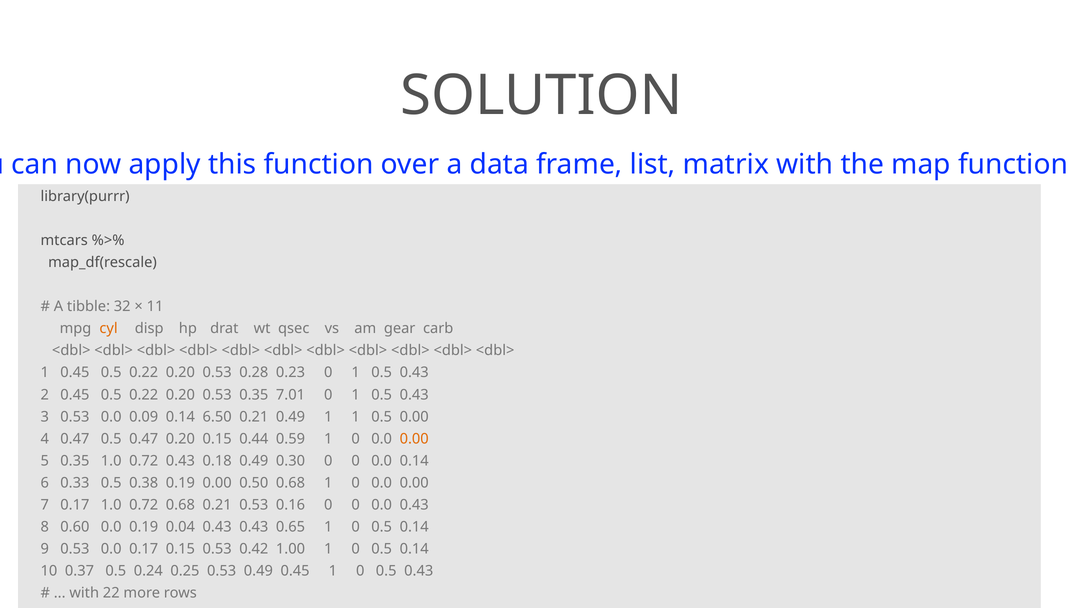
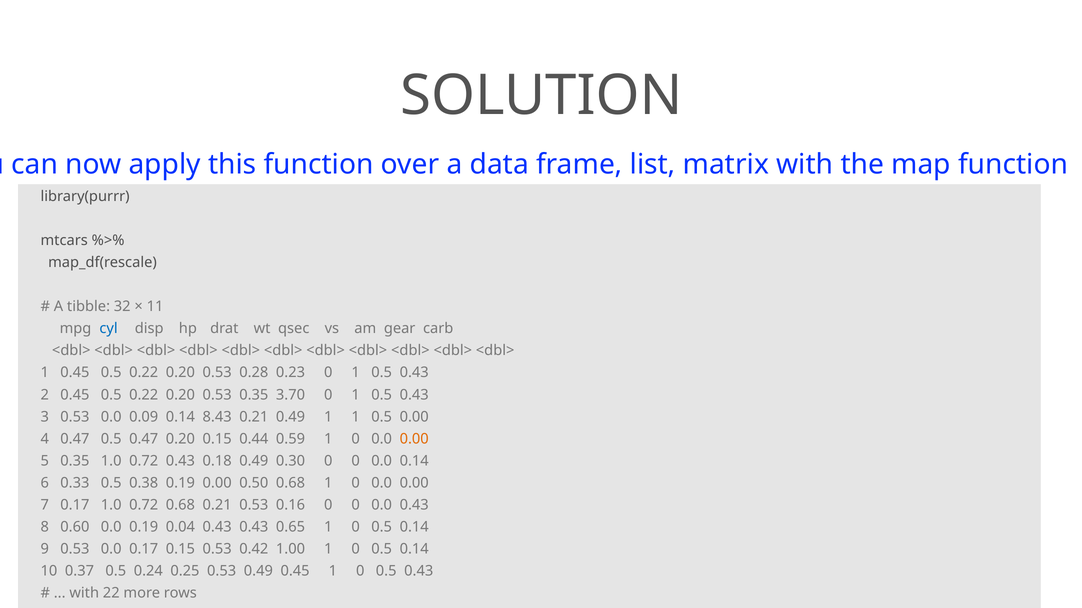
cyl colour: orange -> blue
7.01: 7.01 -> 3.70
6.50: 6.50 -> 8.43
